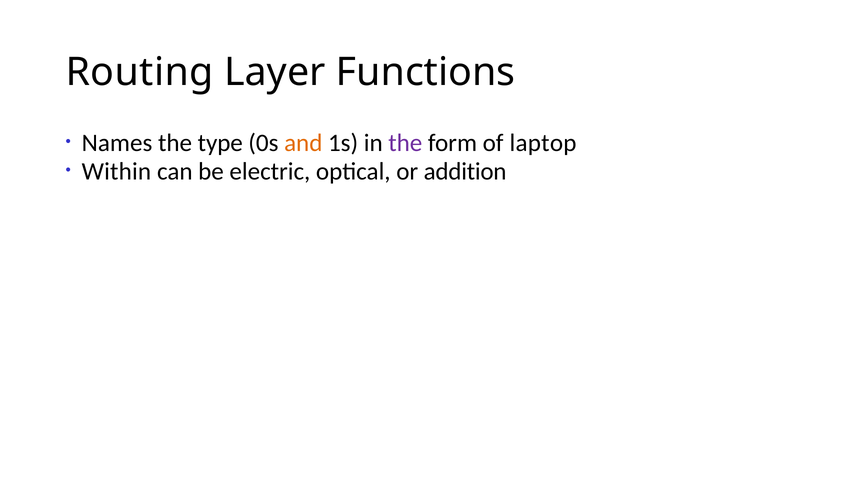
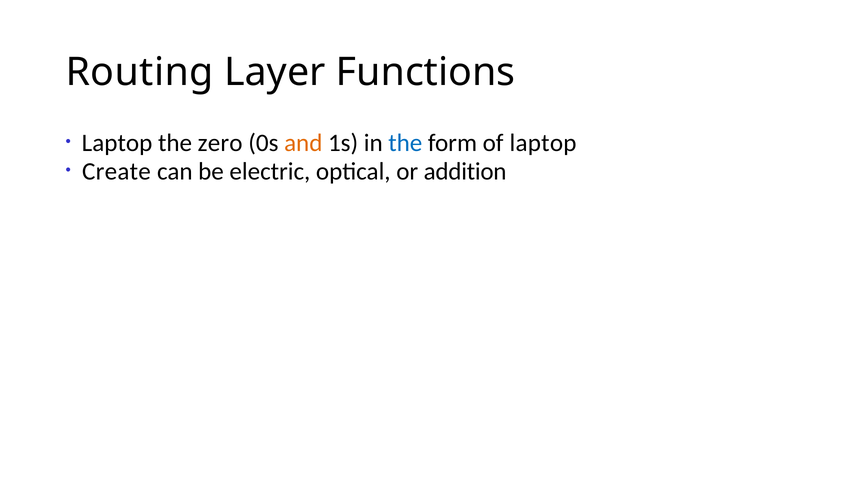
Names at (117, 143): Names -> Laptop
type: type -> zero
the at (405, 143) colour: purple -> blue
Within: Within -> Create
